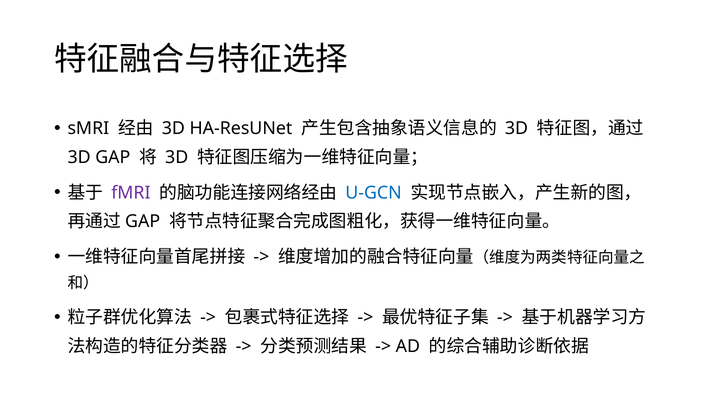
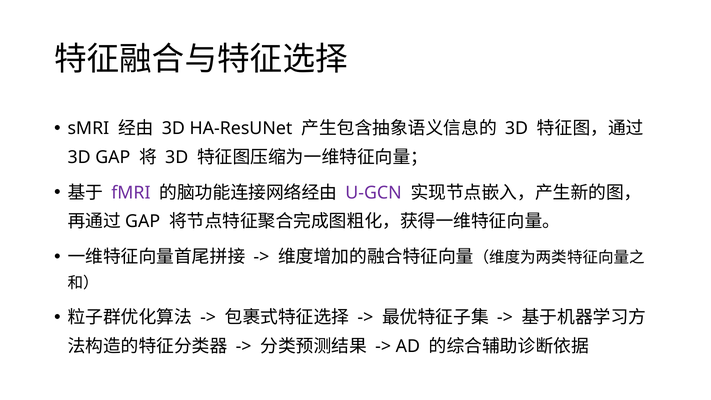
U-GCN colour: blue -> purple
